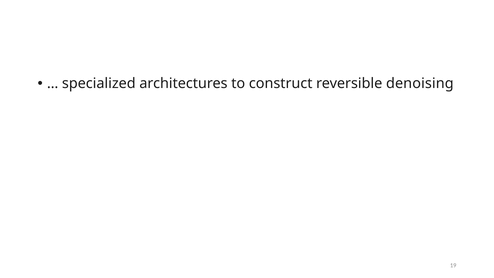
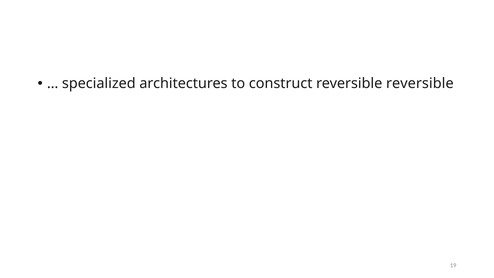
reversible denoising: denoising -> reversible
